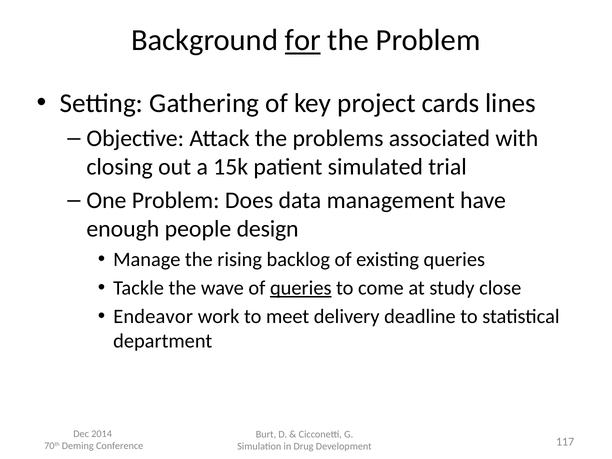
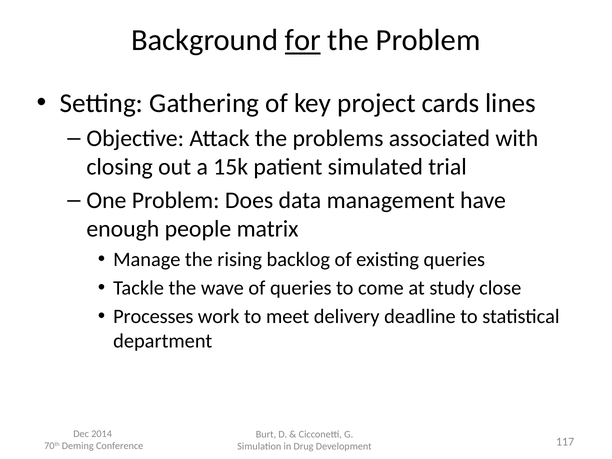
design: design -> matrix
queries at (301, 288) underline: present -> none
Endeavor: Endeavor -> Processes
